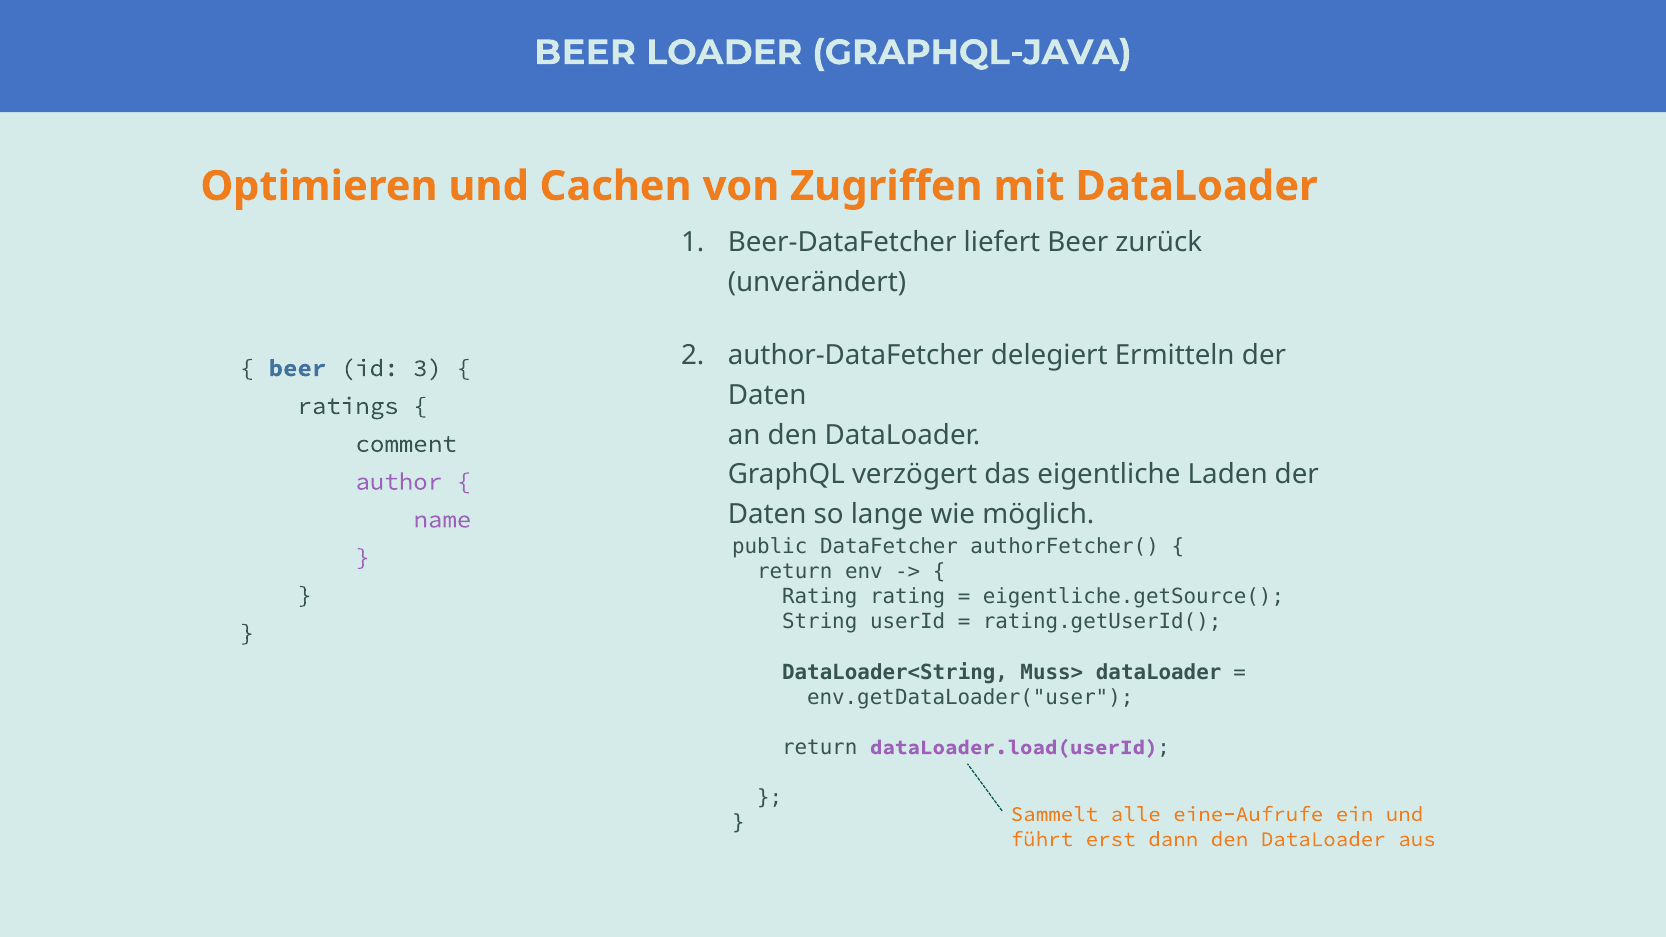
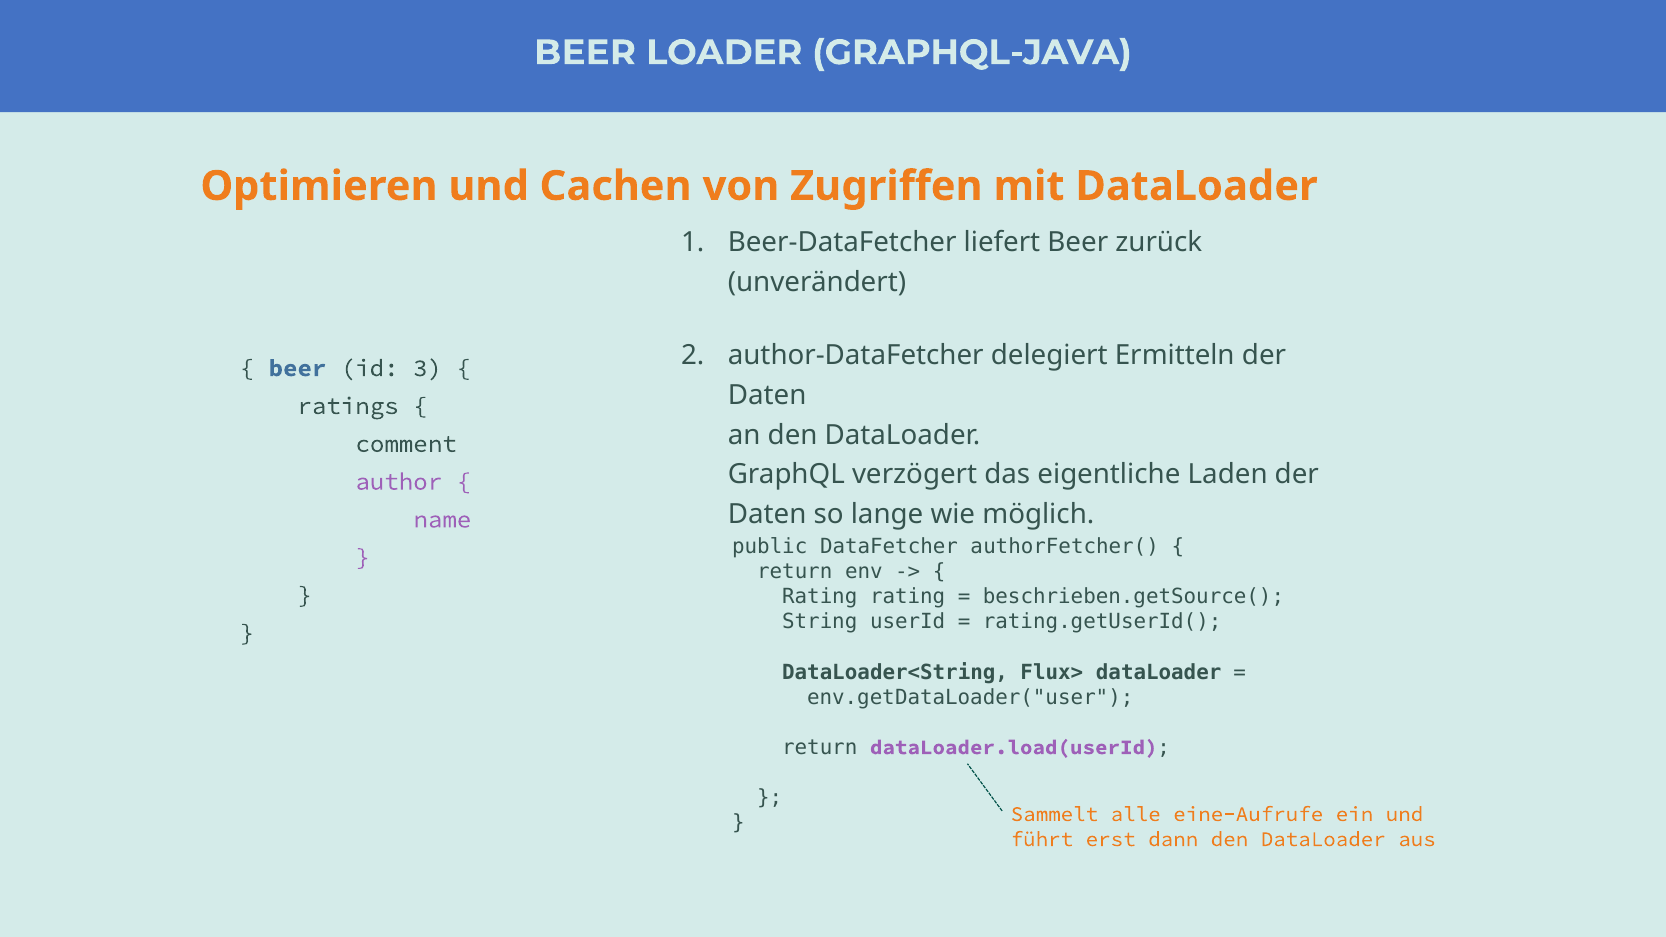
eigentliche.getSource(: eigentliche.getSource( -> beschrieben.getSource(
Muss>: Muss> -> Flux>
